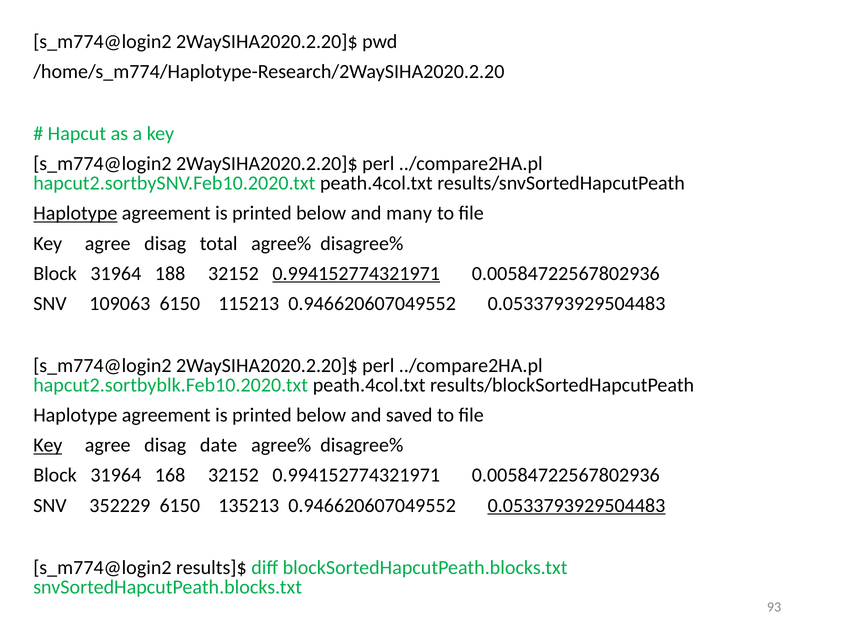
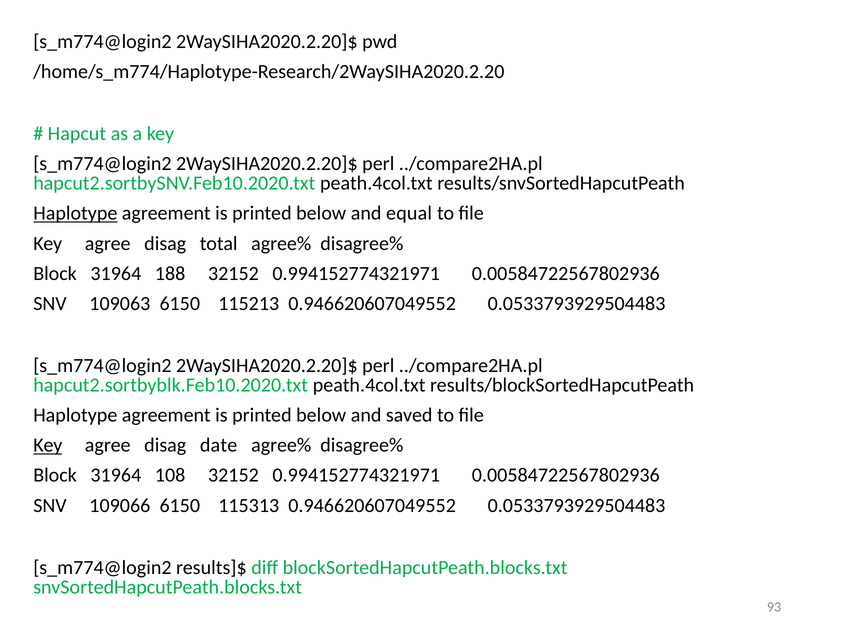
many: many -> equal
0.994152774321971 at (356, 273) underline: present -> none
168: 168 -> 108
352229: 352229 -> 109066
135213: 135213 -> 115313
0.0533793929504483 at (577, 505) underline: present -> none
